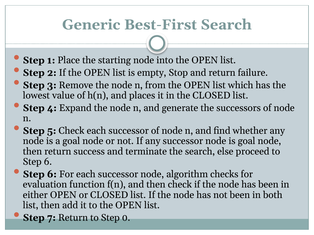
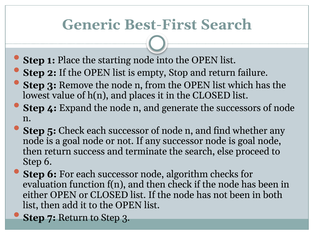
to Step 0: 0 -> 3
